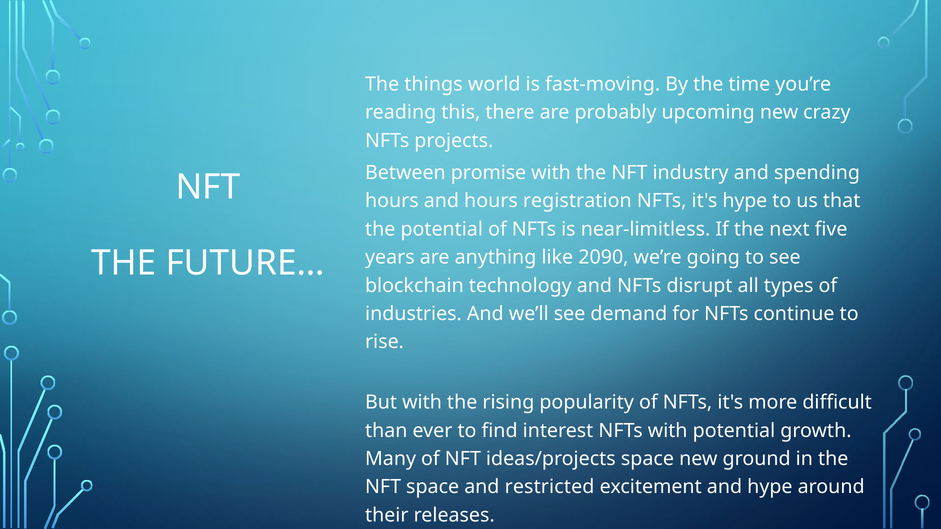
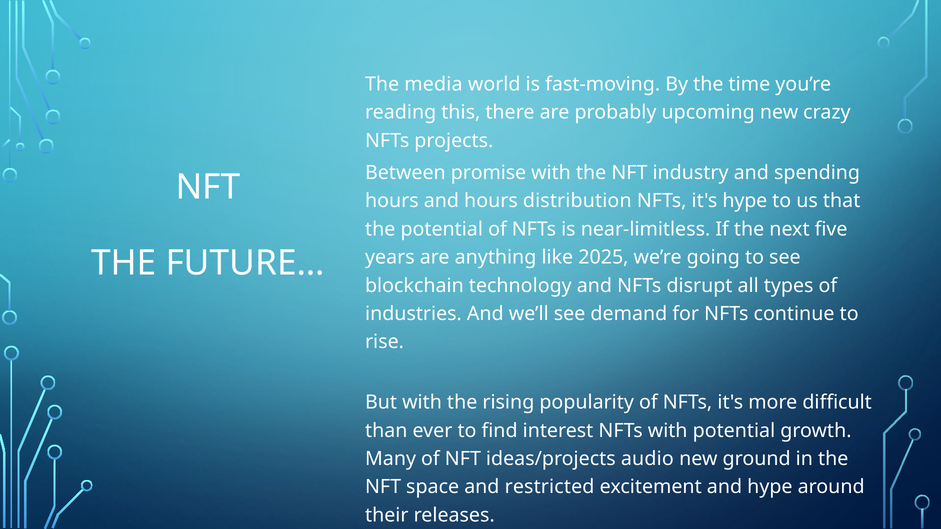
things: things -> media
registration: registration -> distribution
2090: 2090 -> 2025
ideas/projects space: space -> audio
